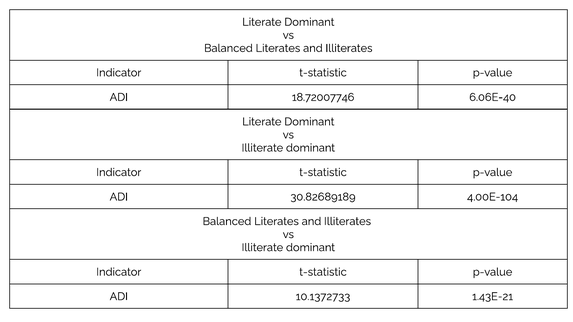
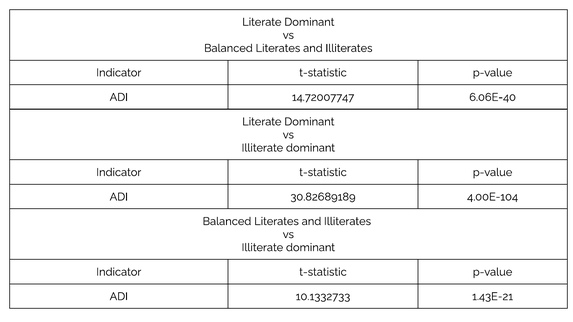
18.72007746: 18.72007746 -> 14.72007747
10.1372733: 10.1372733 -> 10.1332733
